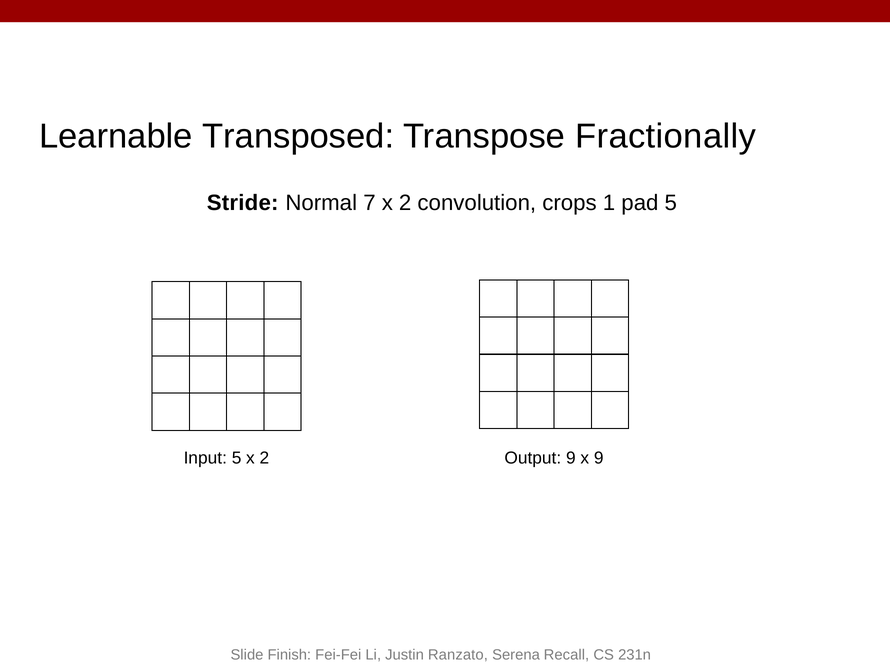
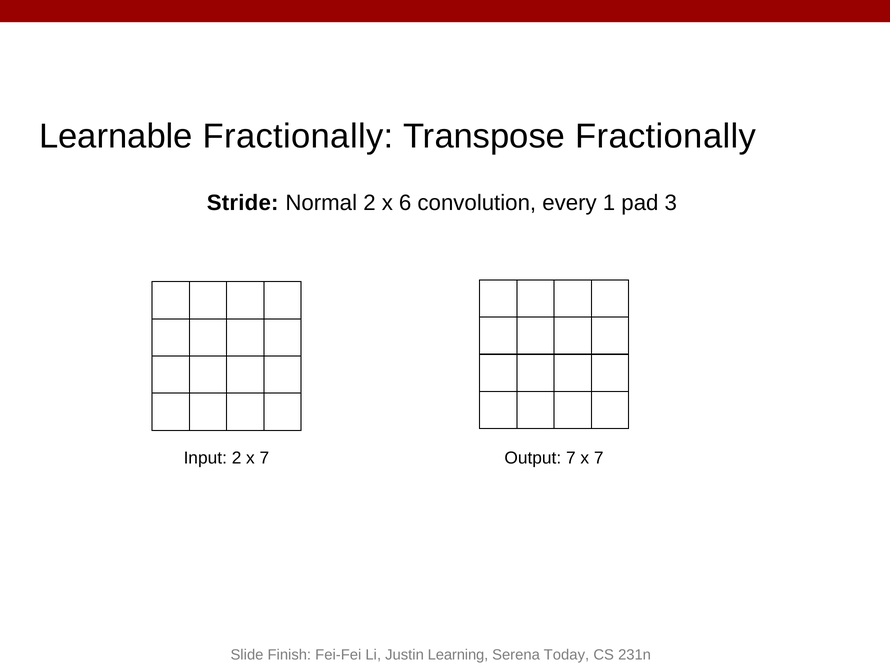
Learnable Transposed: Transposed -> Fractionally
Normal 7: 7 -> 2
2 at (405, 203): 2 -> 6
crops: crops -> every
pad 5: 5 -> 3
Input 5: 5 -> 2
2 at (264, 459): 2 -> 7
Output 9: 9 -> 7
9 at (599, 459): 9 -> 7
Ranzato: Ranzato -> Learning
Recall: Recall -> Today
